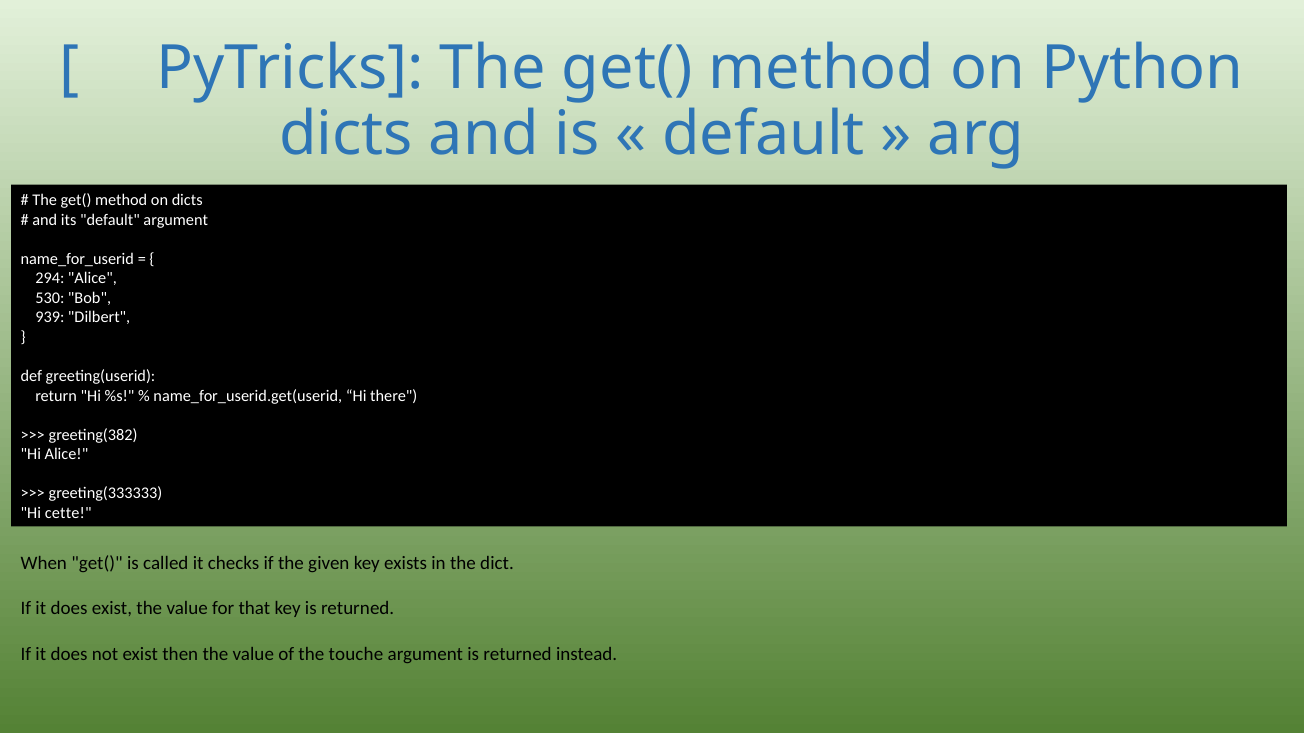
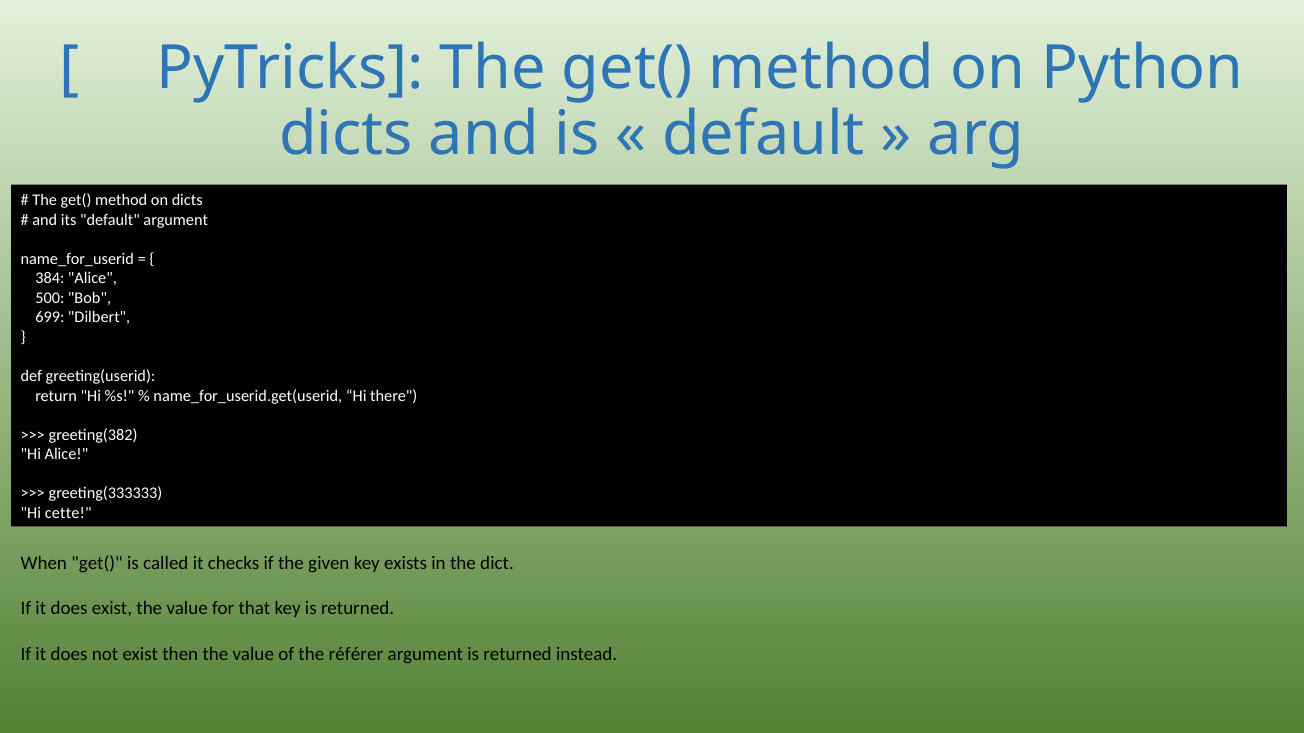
294: 294 -> 384
530: 530 -> 500
939: 939 -> 699
touche: touche -> référer
